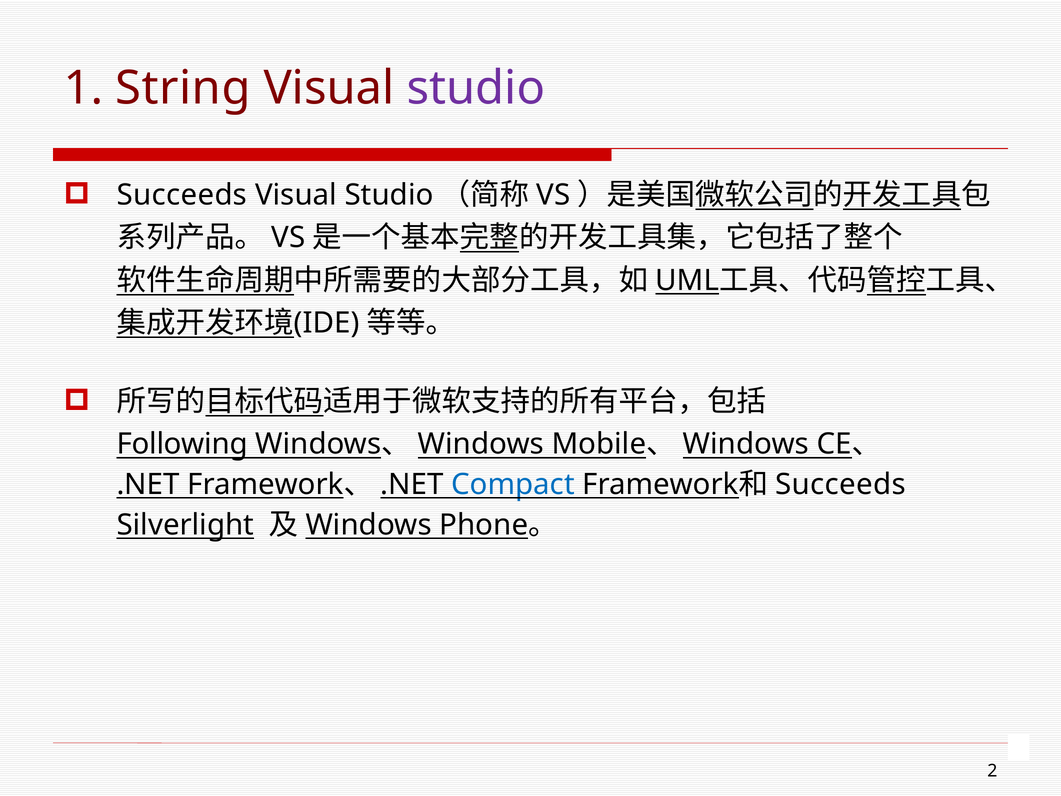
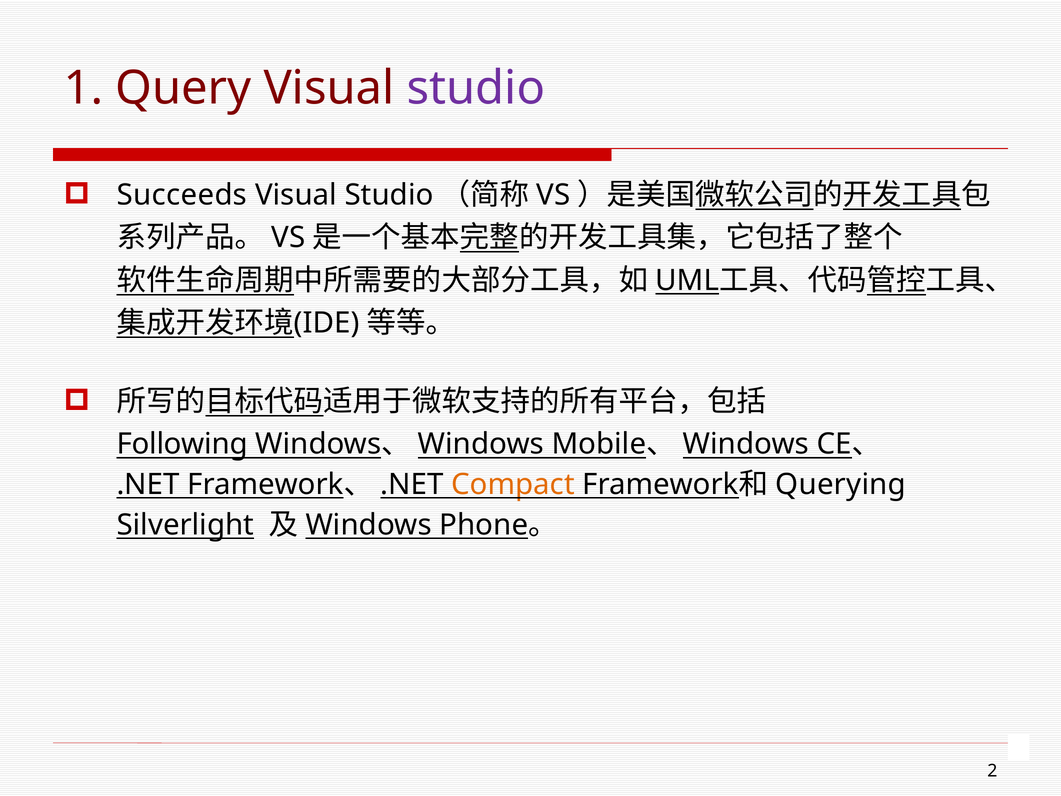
String: String -> Query
Compact colour: blue -> orange
Succeeds at (841, 484): Succeeds -> Querying
